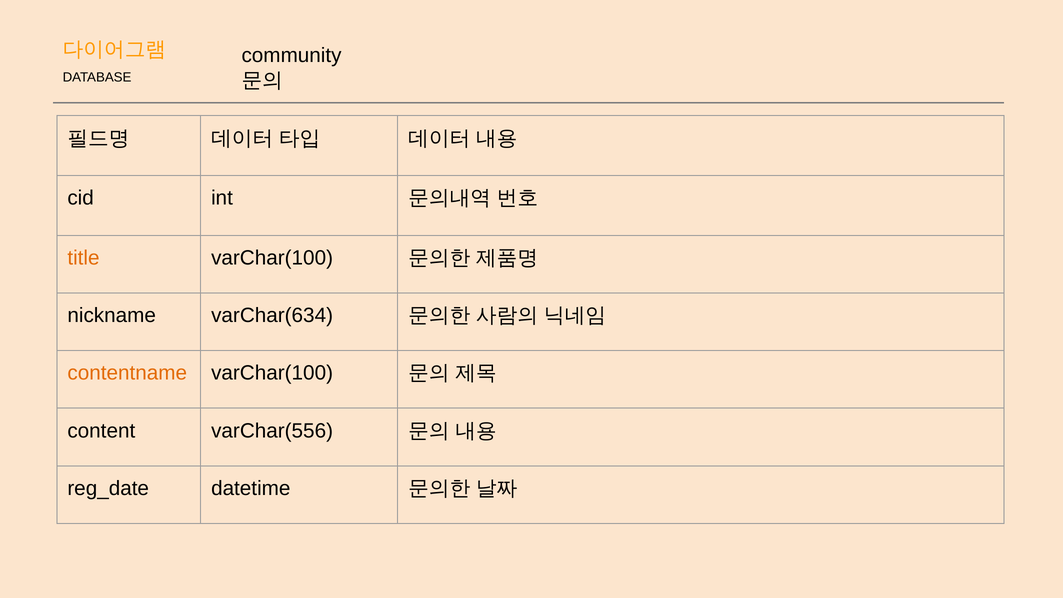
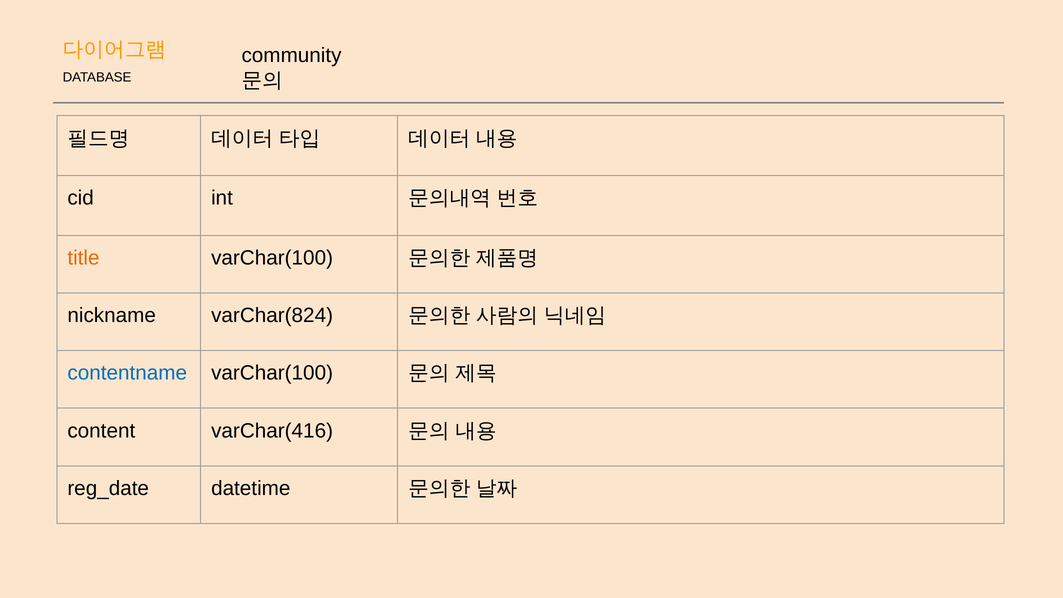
varChar(634: varChar(634 -> varChar(824
contentname colour: orange -> blue
varChar(556: varChar(556 -> varChar(416
